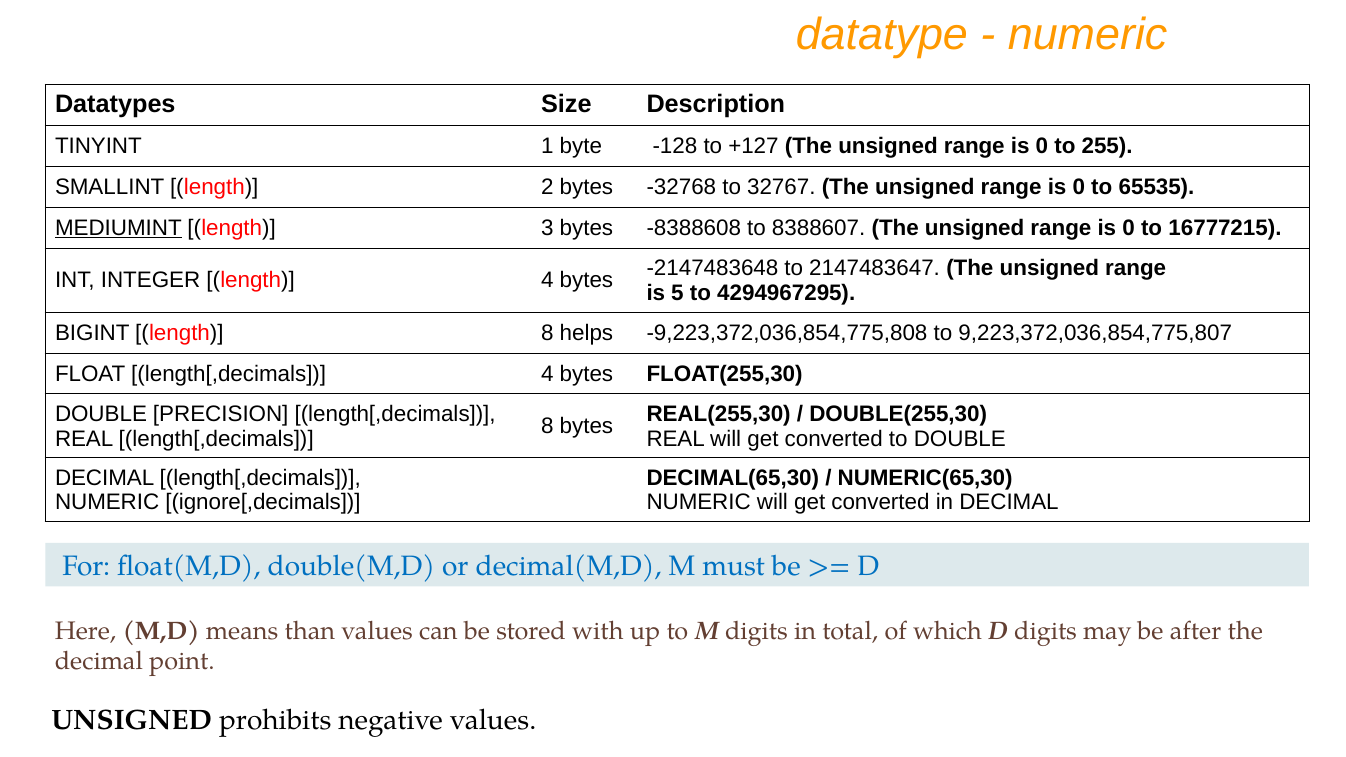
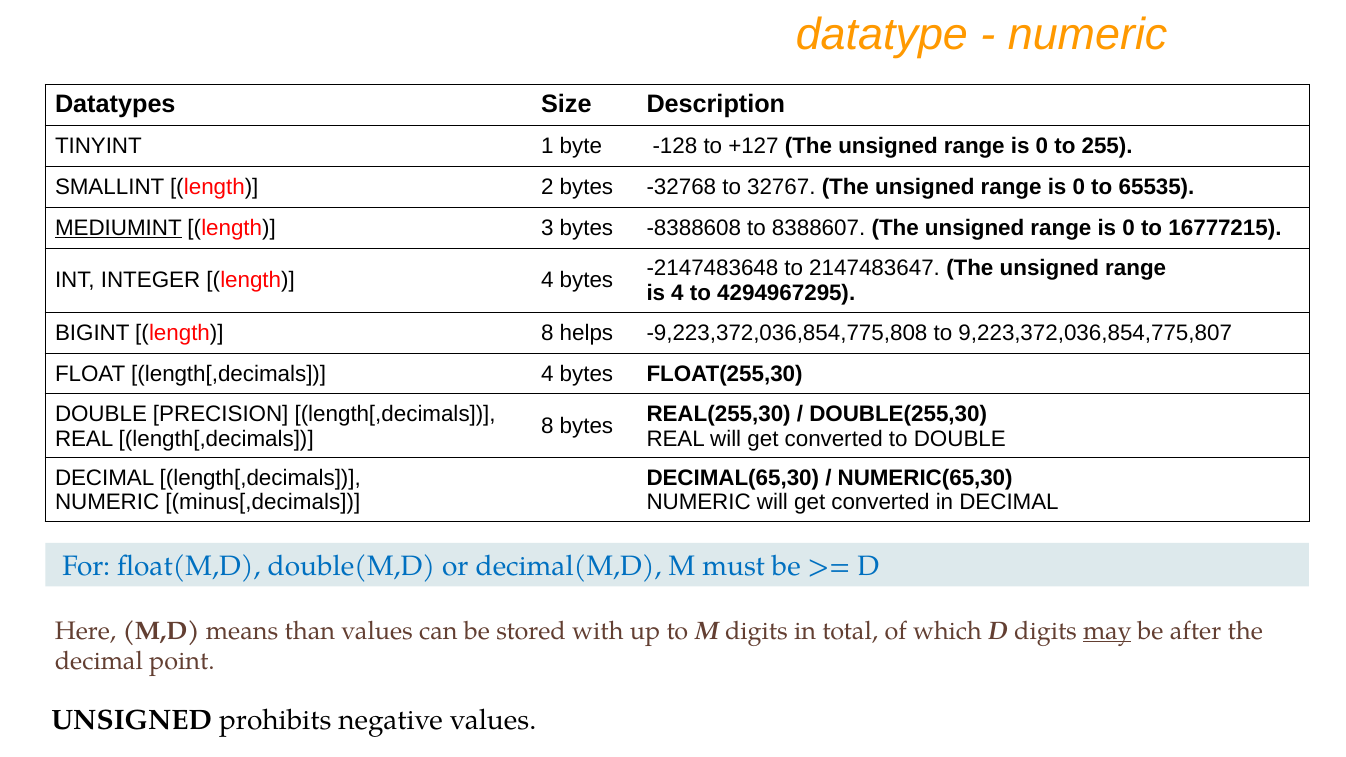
is 5: 5 -> 4
ignore[,decimals: ignore[,decimals -> minus[,decimals
may underline: none -> present
